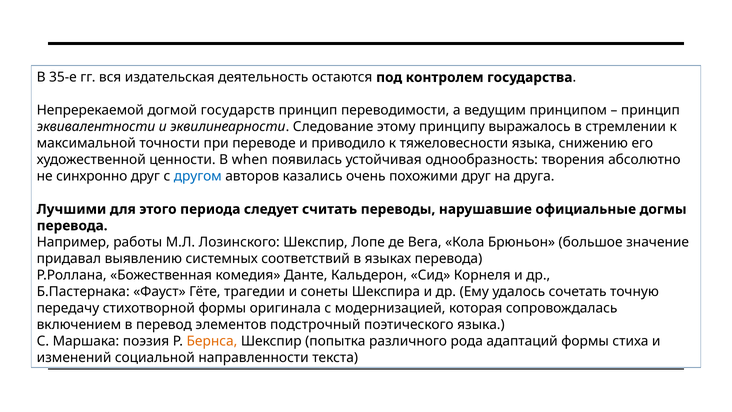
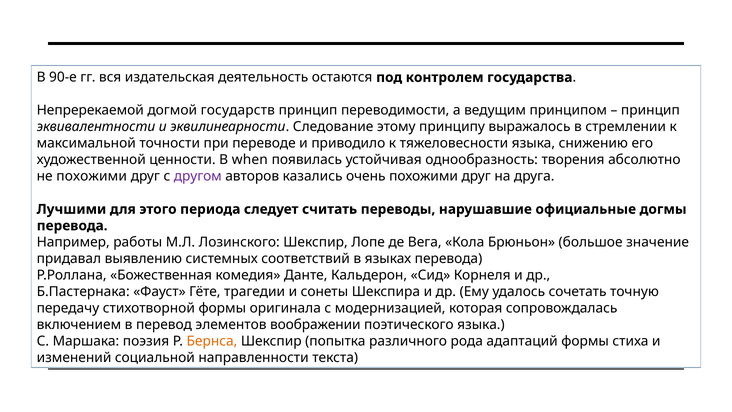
35-е: 35-е -> 90-е
не синхронно: синхронно -> похожими
другом colour: blue -> purple
подстрочный: подстрочный -> воображении
